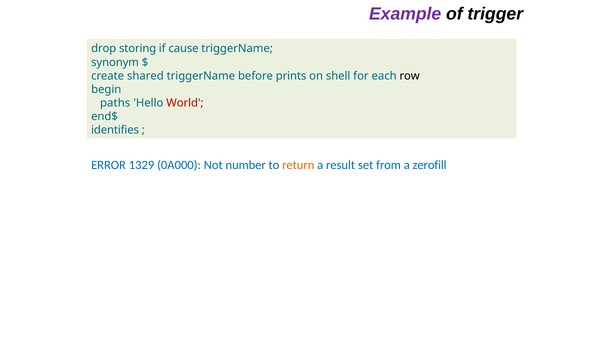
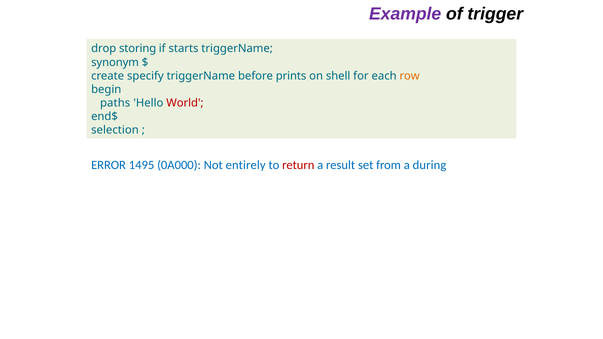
cause: cause -> starts
shared: shared -> specify
row colour: black -> orange
identifies: identifies -> selection
1329: 1329 -> 1495
number: number -> entirely
return colour: orange -> red
zerofill: zerofill -> during
